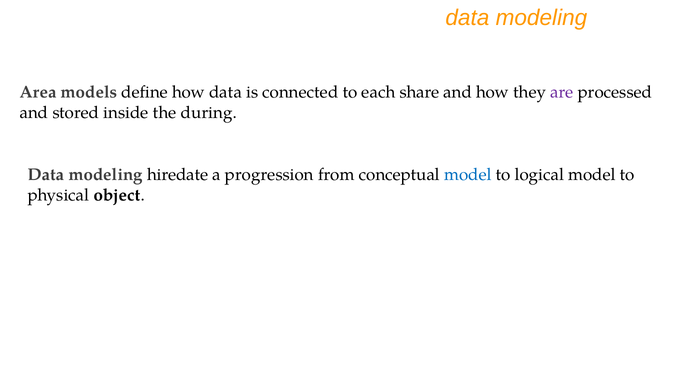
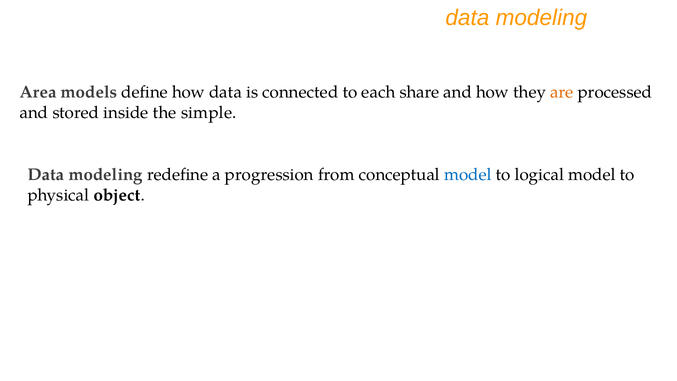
are colour: purple -> orange
during: during -> simple
hiredate: hiredate -> redefine
